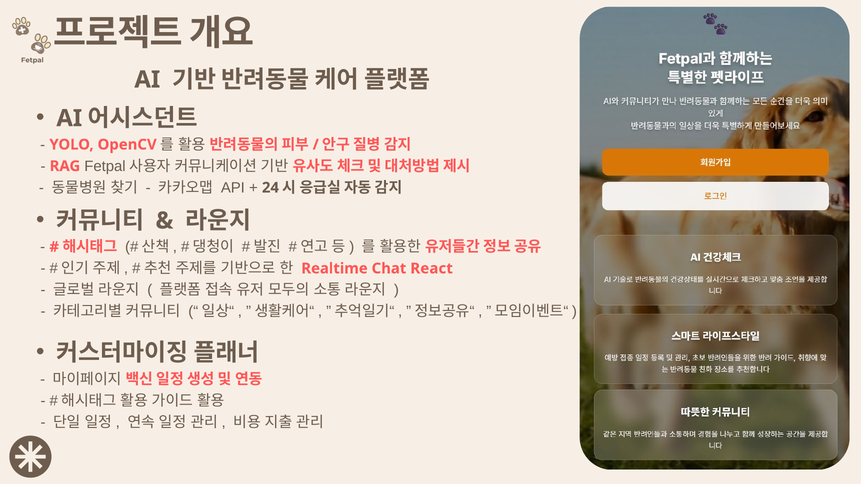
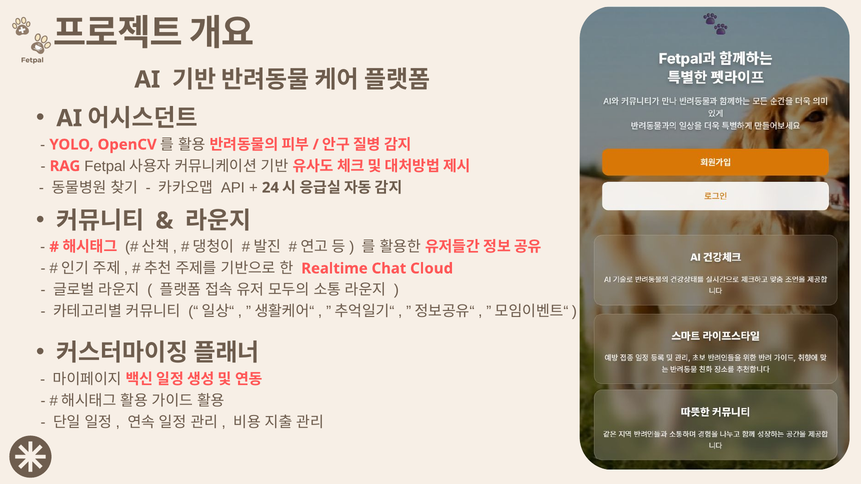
React: React -> Cloud
